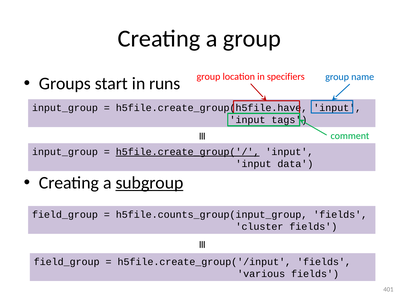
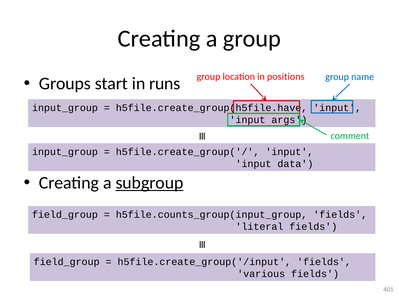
specifiers: specifiers -> positions
tags: tags -> args
h5file.create_group('/ underline: present -> none
cluster: cluster -> literal
